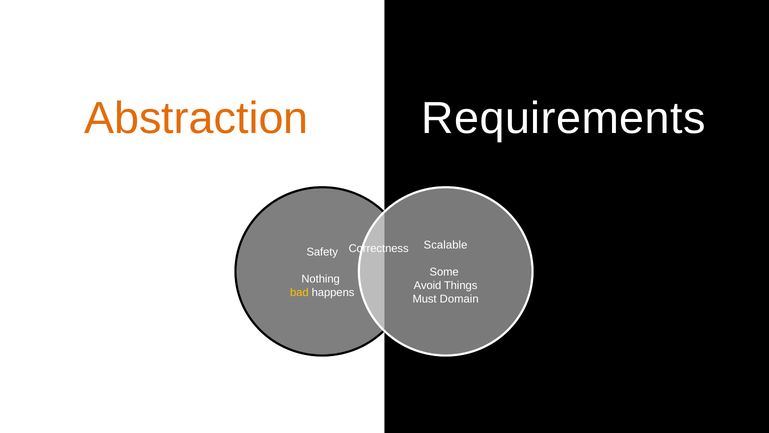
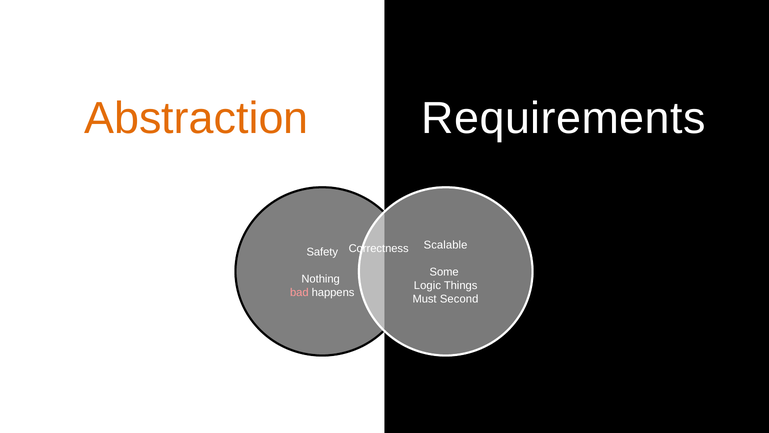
Avoid: Avoid -> Logic
bad colour: yellow -> pink
Domain: Domain -> Second
